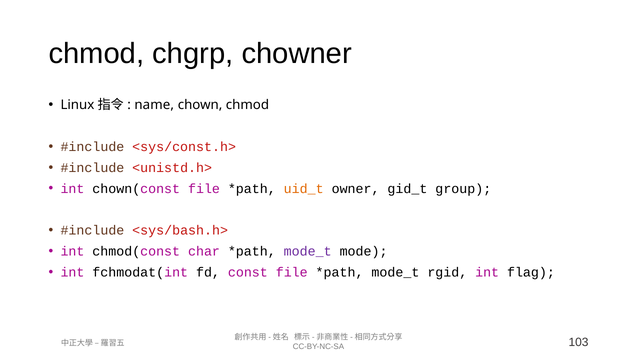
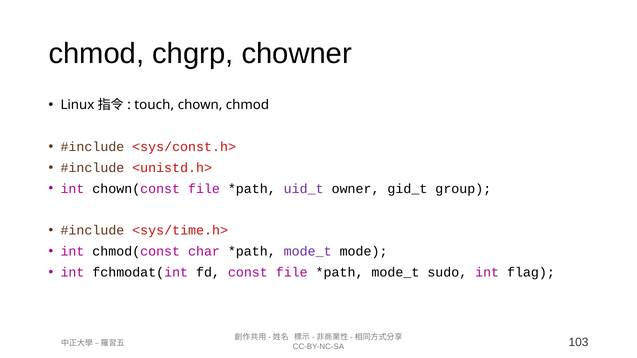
name: name -> touch
uid_t colour: orange -> purple
<sys/bash.h>: <sys/bash.h> -> <sys/time.h>
rgid: rgid -> sudo
